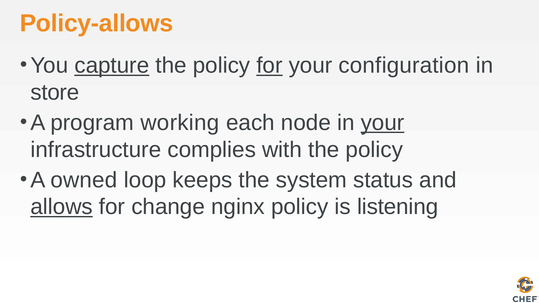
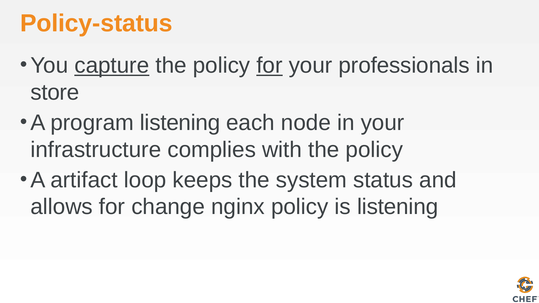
Policy-allows: Policy-allows -> Policy-status
configuration: configuration -> professionals
program working: working -> listening
your at (383, 123) underline: present -> none
owned: owned -> artifact
allows underline: present -> none
